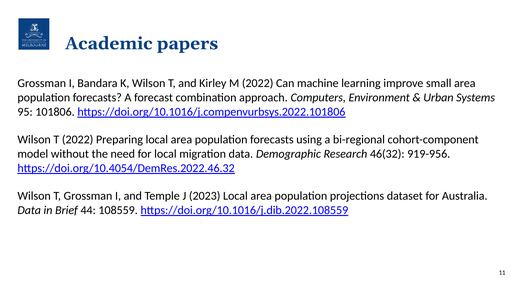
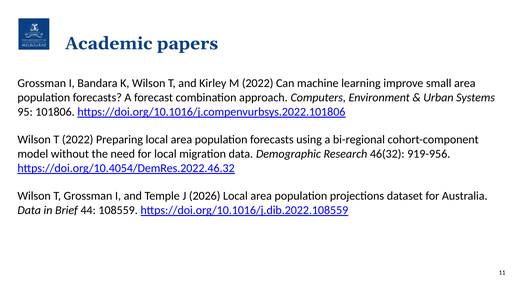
2023: 2023 -> 2026
